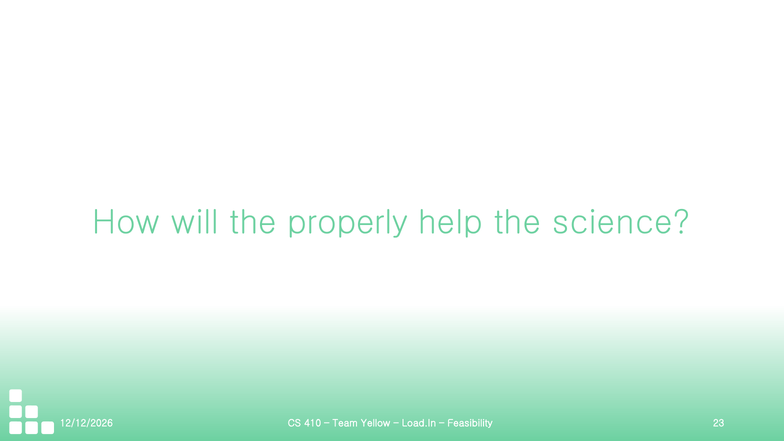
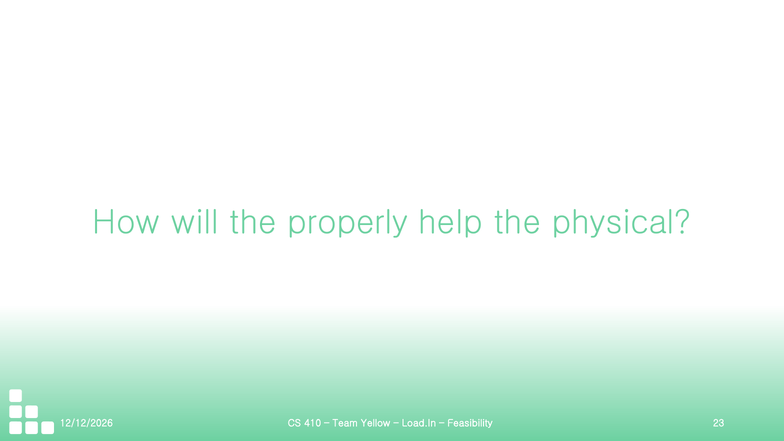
science: science -> physical
